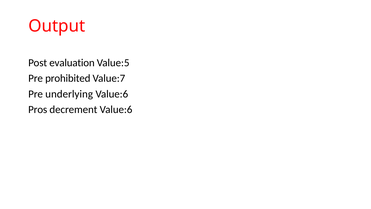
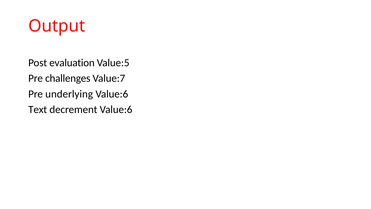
prohibited: prohibited -> challenges
Pros: Pros -> Text
